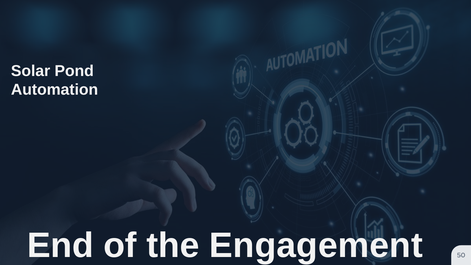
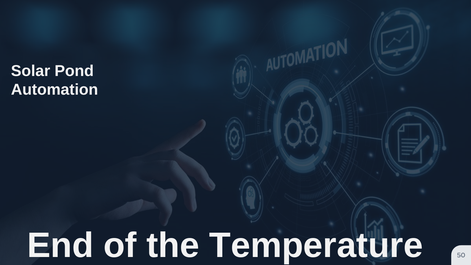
Engagement: Engagement -> Temperature
